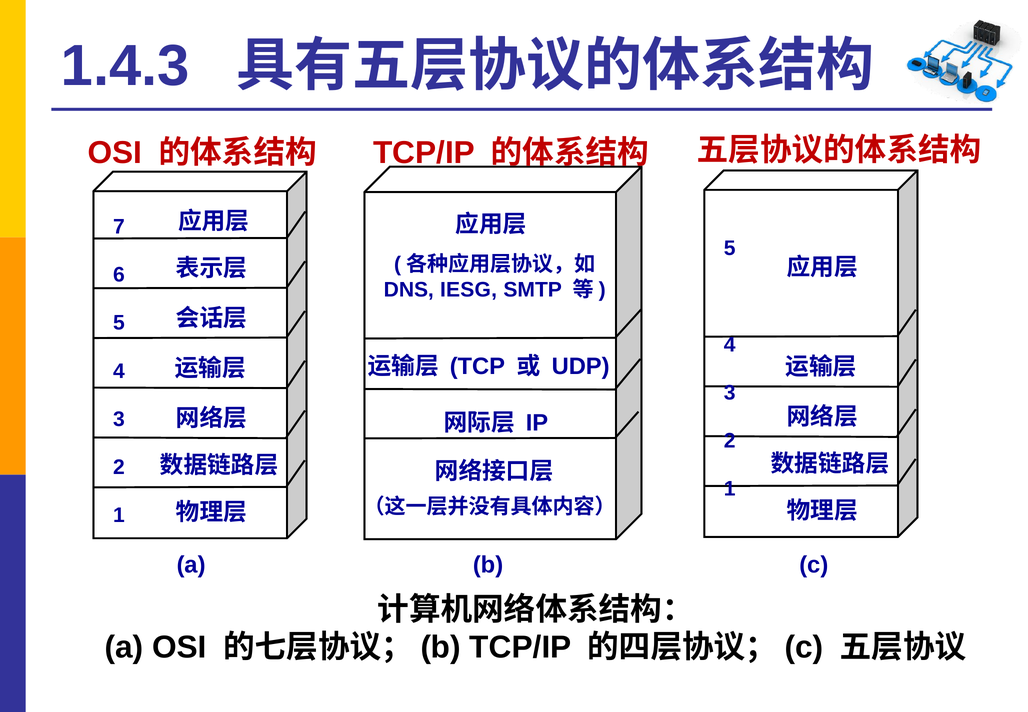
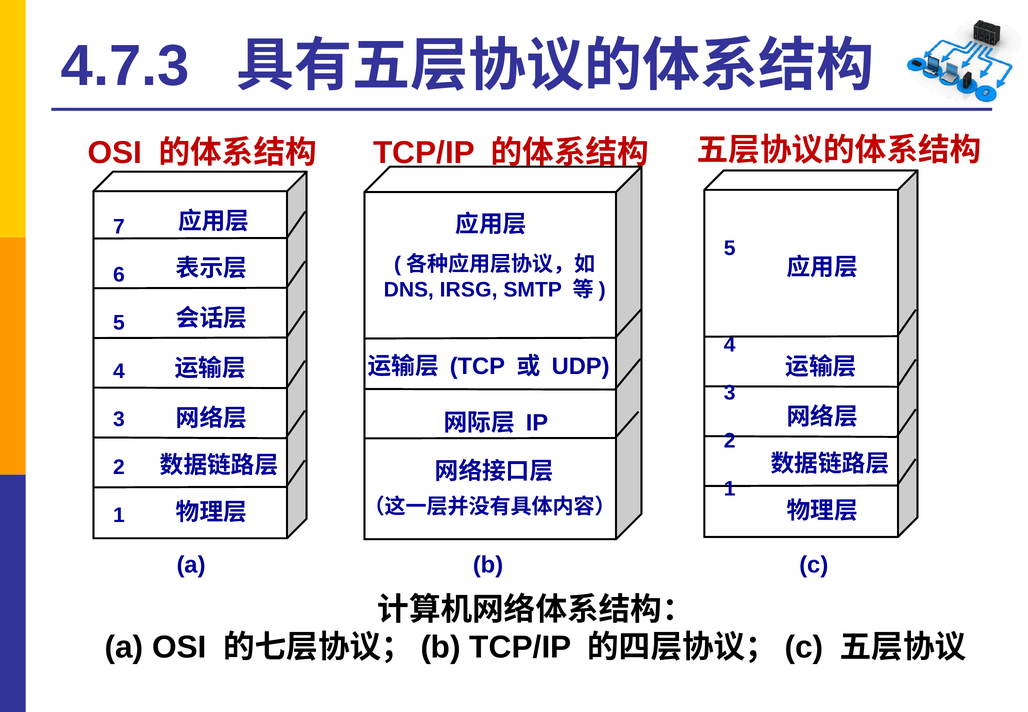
1.4.3: 1.4.3 -> 4.7.3
IESG: IESG -> IRSG
